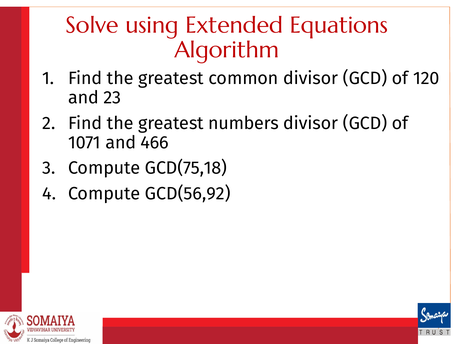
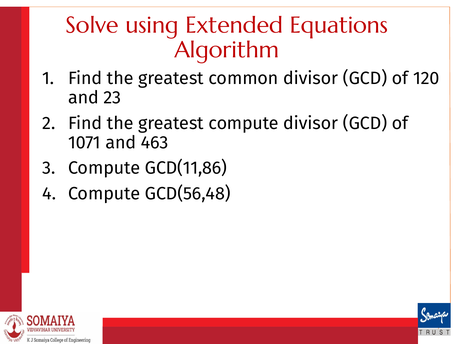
greatest numbers: numbers -> compute
466: 466 -> 463
GCD(75,18: GCD(75,18 -> GCD(11,86
GCD(56,92: GCD(56,92 -> GCD(56,48
